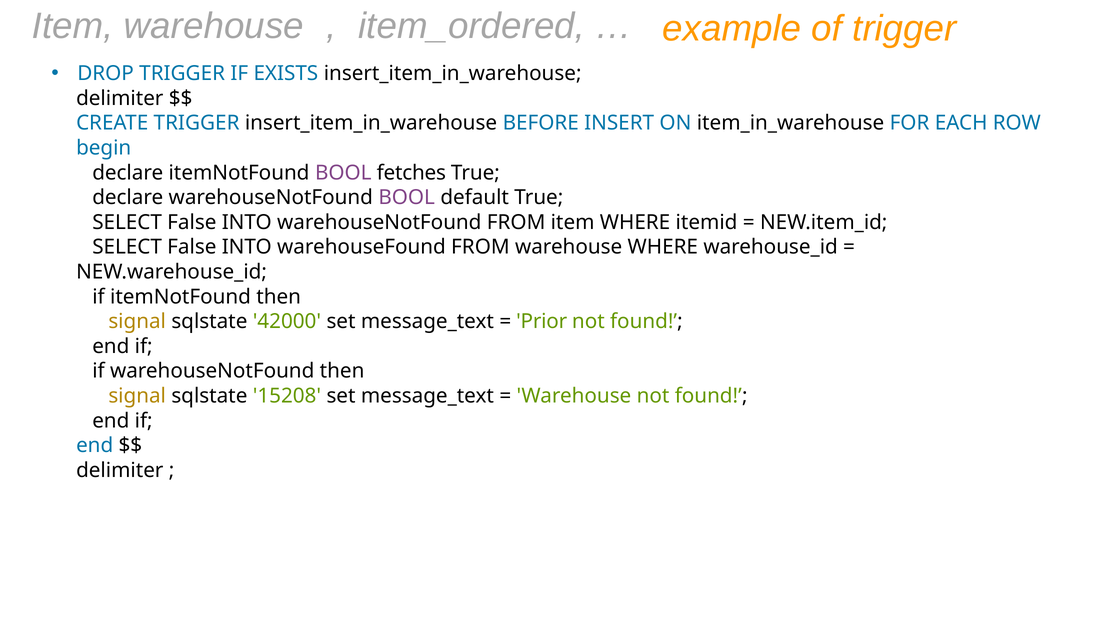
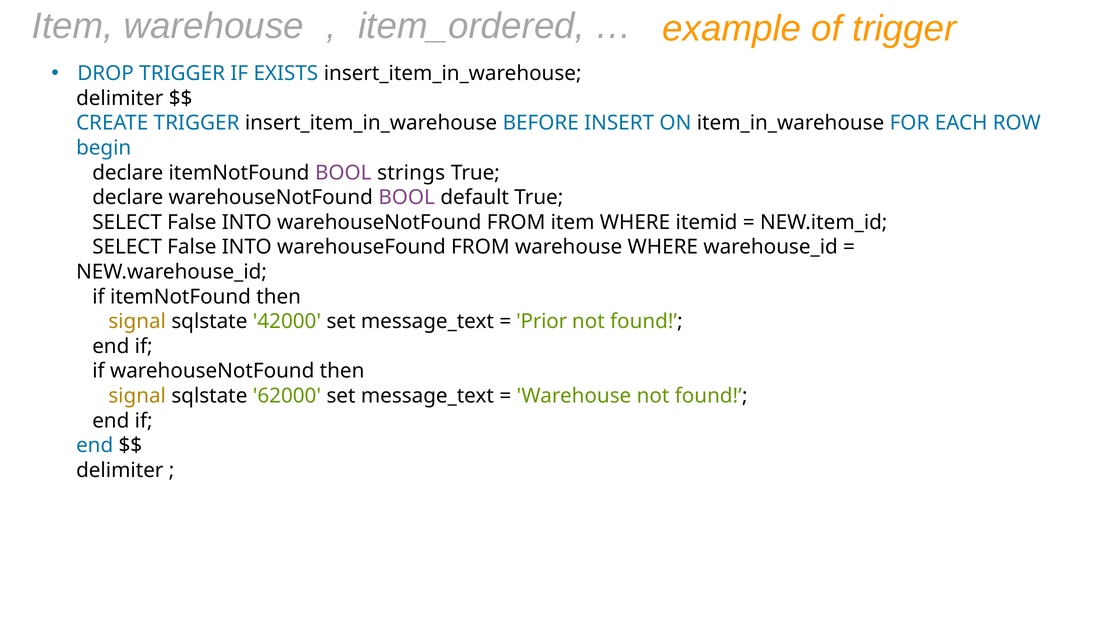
fetches: fetches -> strings
15208: 15208 -> 62000
